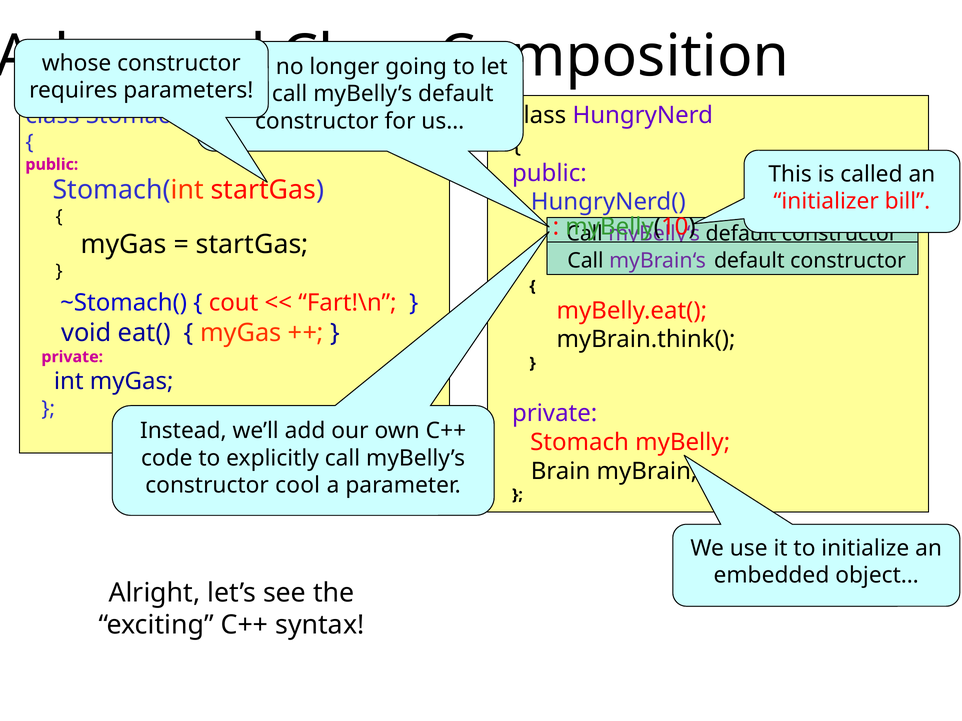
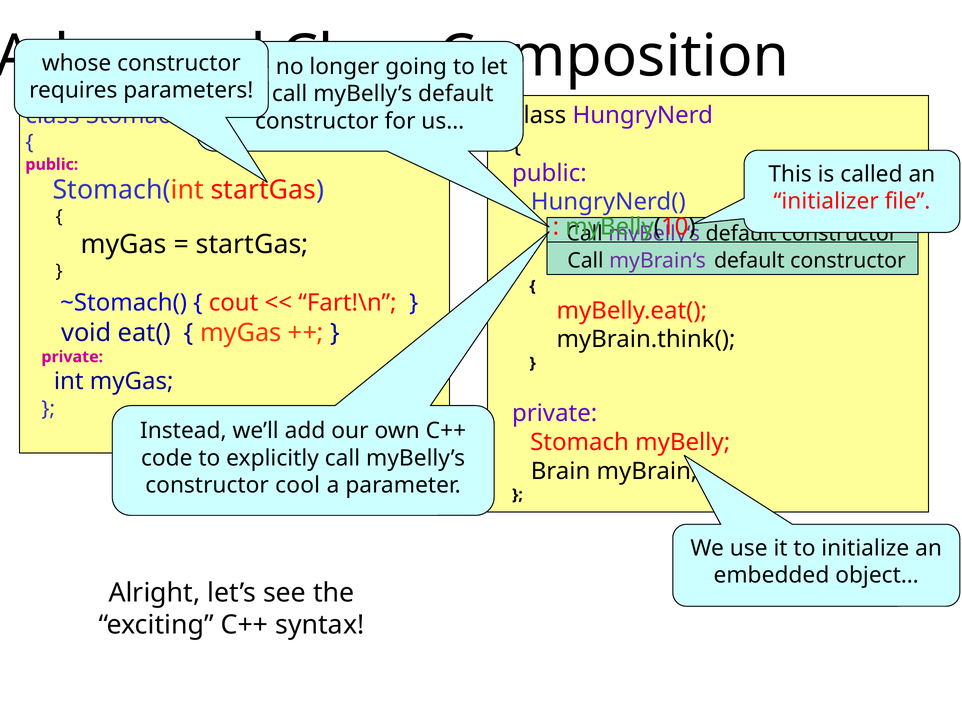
bill: bill -> file
